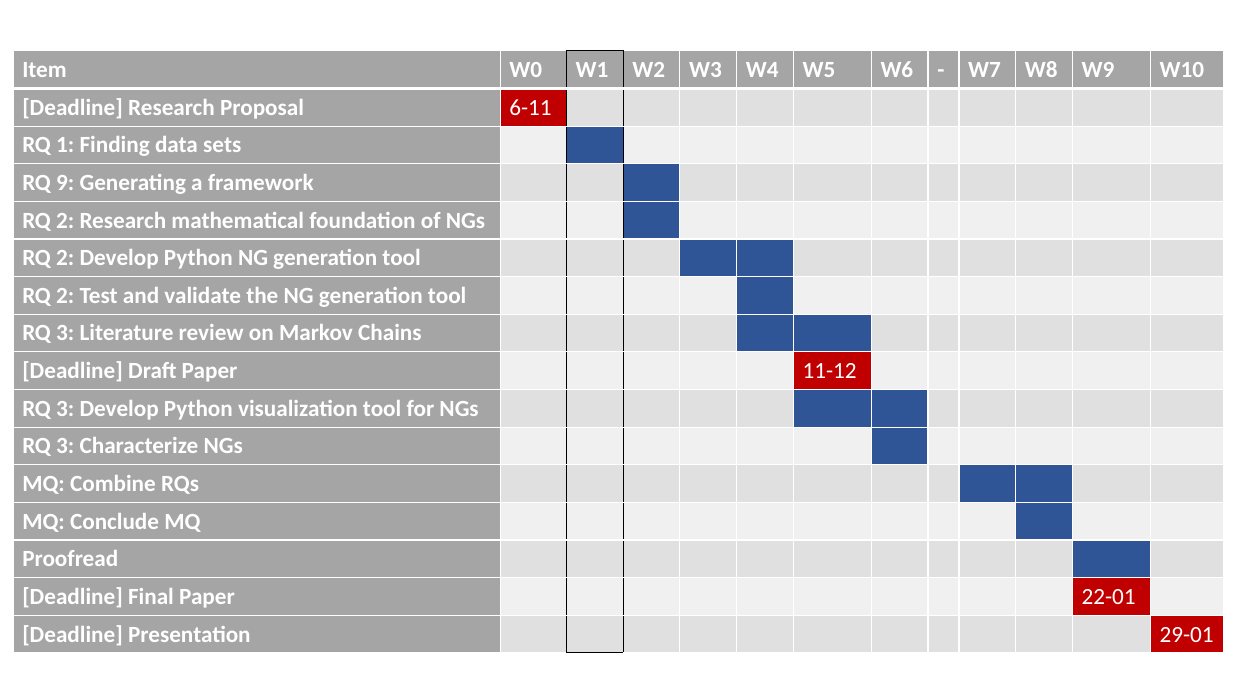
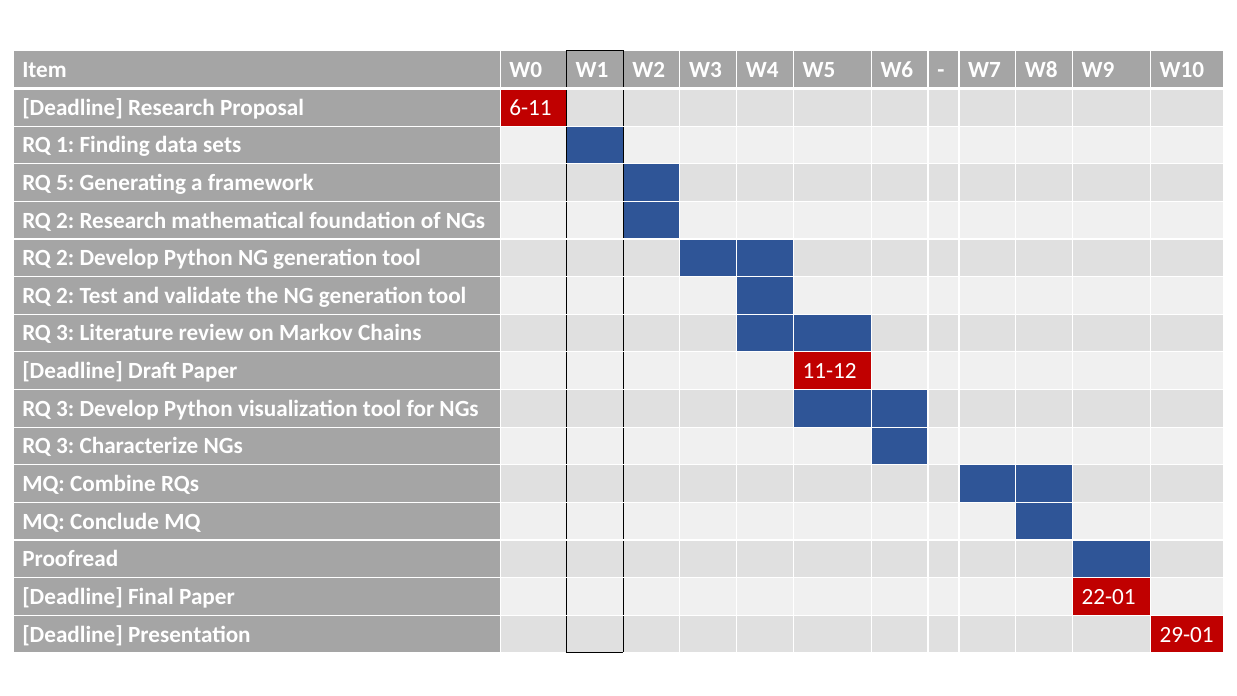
9: 9 -> 5
